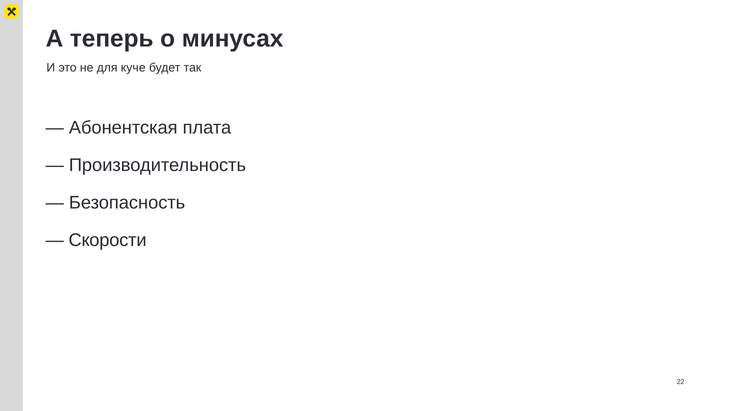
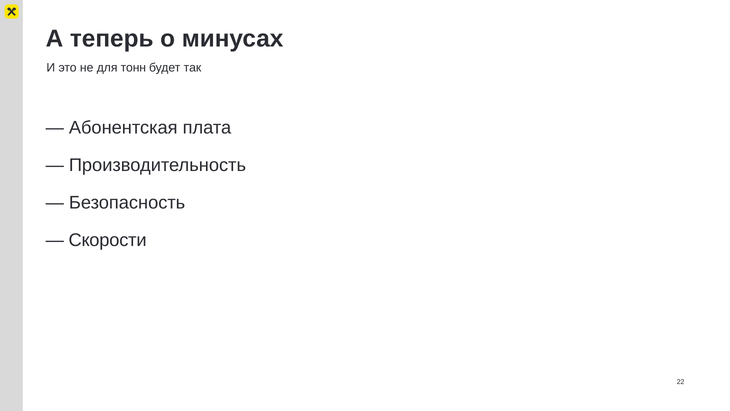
куче: куче -> тонн
